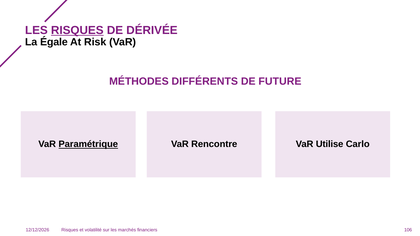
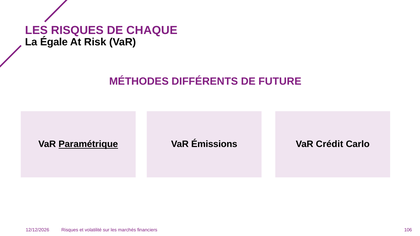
RISQUES at (77, 30) underline: present -> none
DÉRIVÉE: DÉRIVÉE -> CHAQUE
Rencontre: Rencontre -> Émissions
Utilise: Utilise -> Crédit
